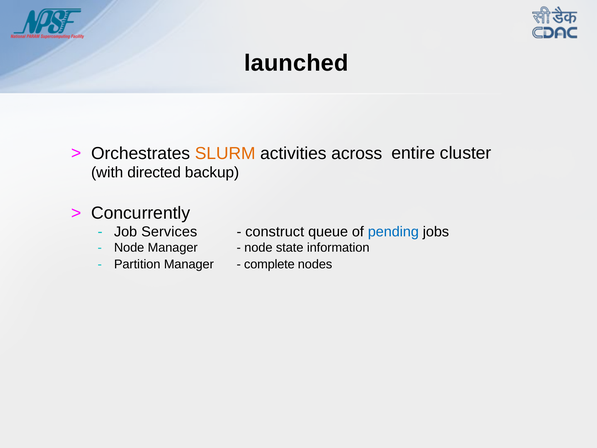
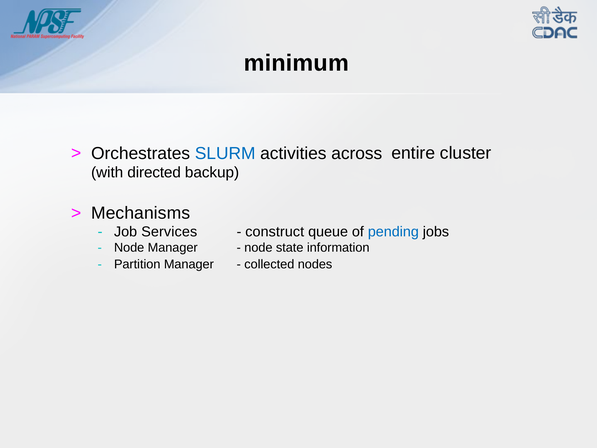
launched: launched -> minimum
SLURM colour: orange -> blue
Concurrently: Concurrently -> Mechanisms
complete: complete -> collected
